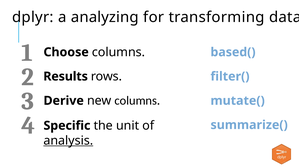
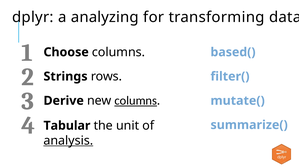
Results: Results -> Strings
columns at (136, 101) underline: none -> present
Specific: Specific -> Tabular
